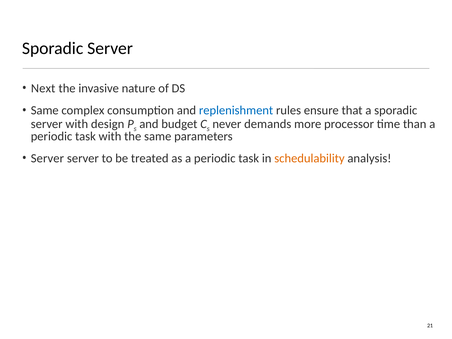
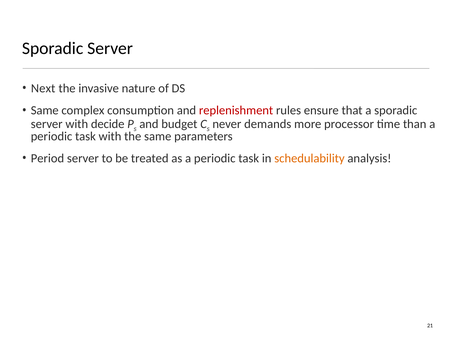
replenishment colour: blue -> red
design: design -> decide
Server at (47, 158): Server -> Period
